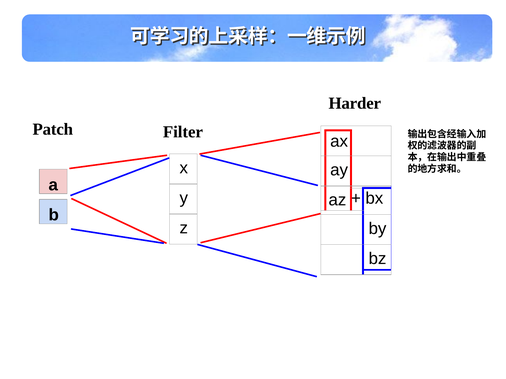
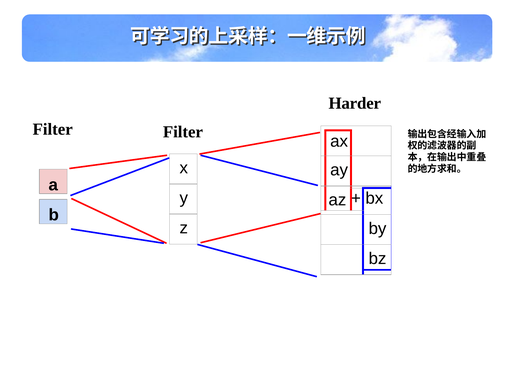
Patch at (53, 129): Patch -> Filter
